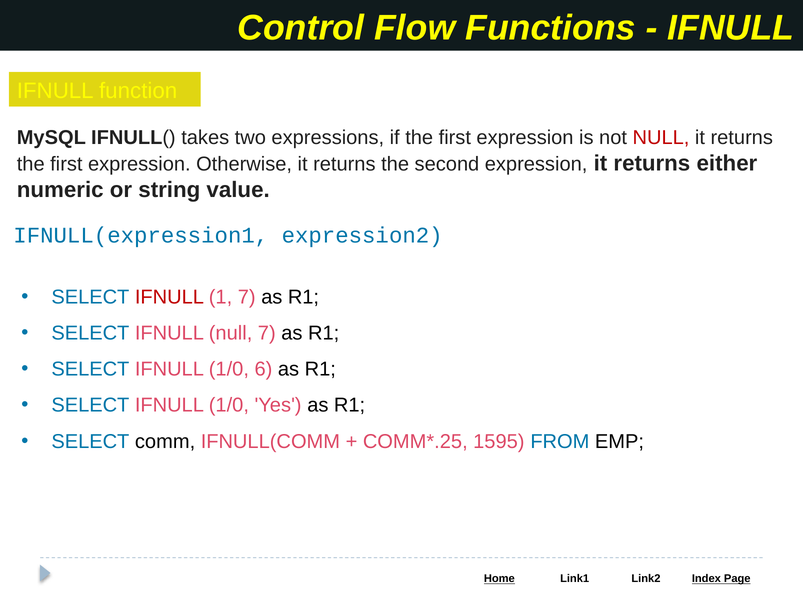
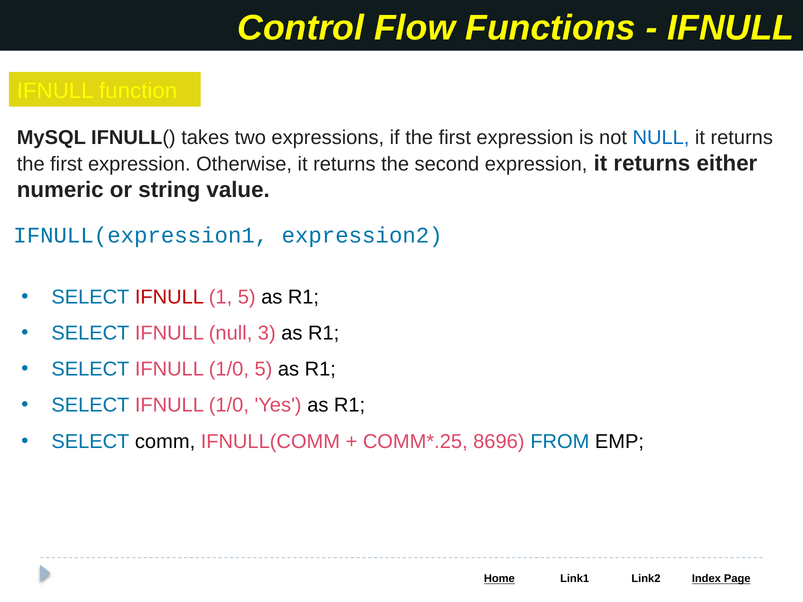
NULL at (661, 138) colour: red -> blue
1 7: 7 -> 5
null 7: 7 -> 3
1/0 6: 6 -> 5
1595: 1595 -> 8696
